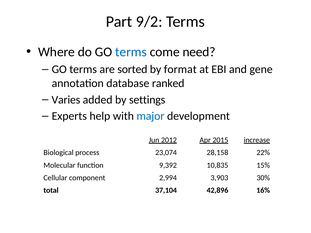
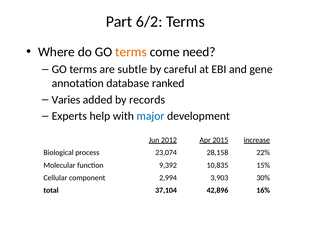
9/2: 9/2 -> 6/2
terms at (131, 52) colour: blue -> orange
sorted: sorted -> subtle
format: format -> careful
settings: settings -> records
